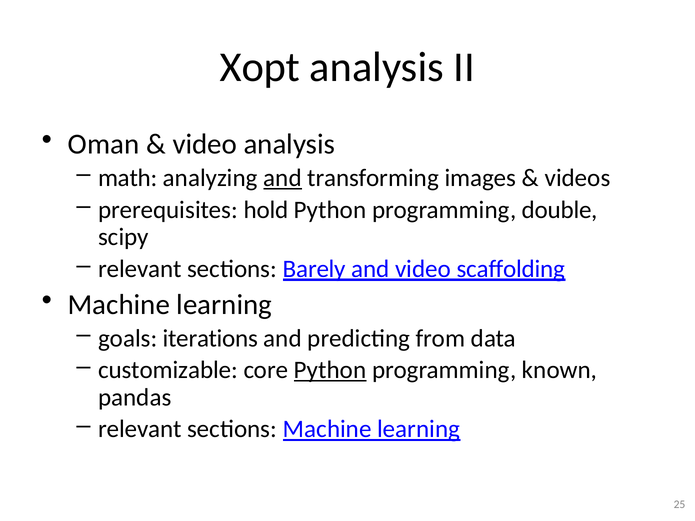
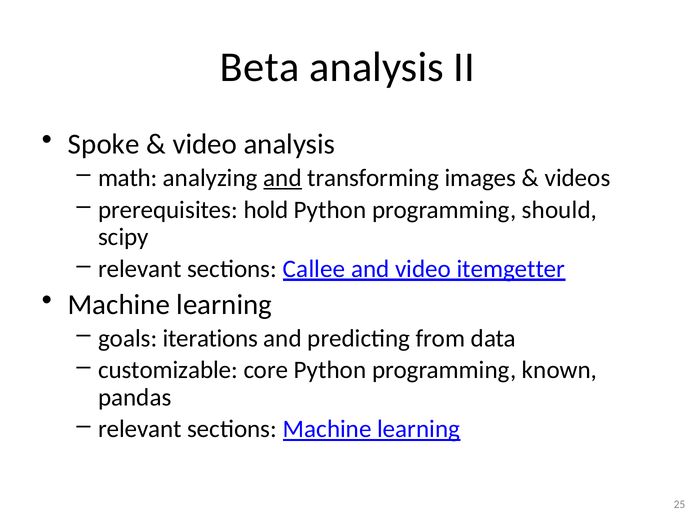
Xopt: Xopt -> Beta
Oman: Oman -> Spoke
double: double -> should
Barely: Barely -> Callee
scaffolding: scaffolding -> itemgetter
Python at (330, 370) underline: present -> none
